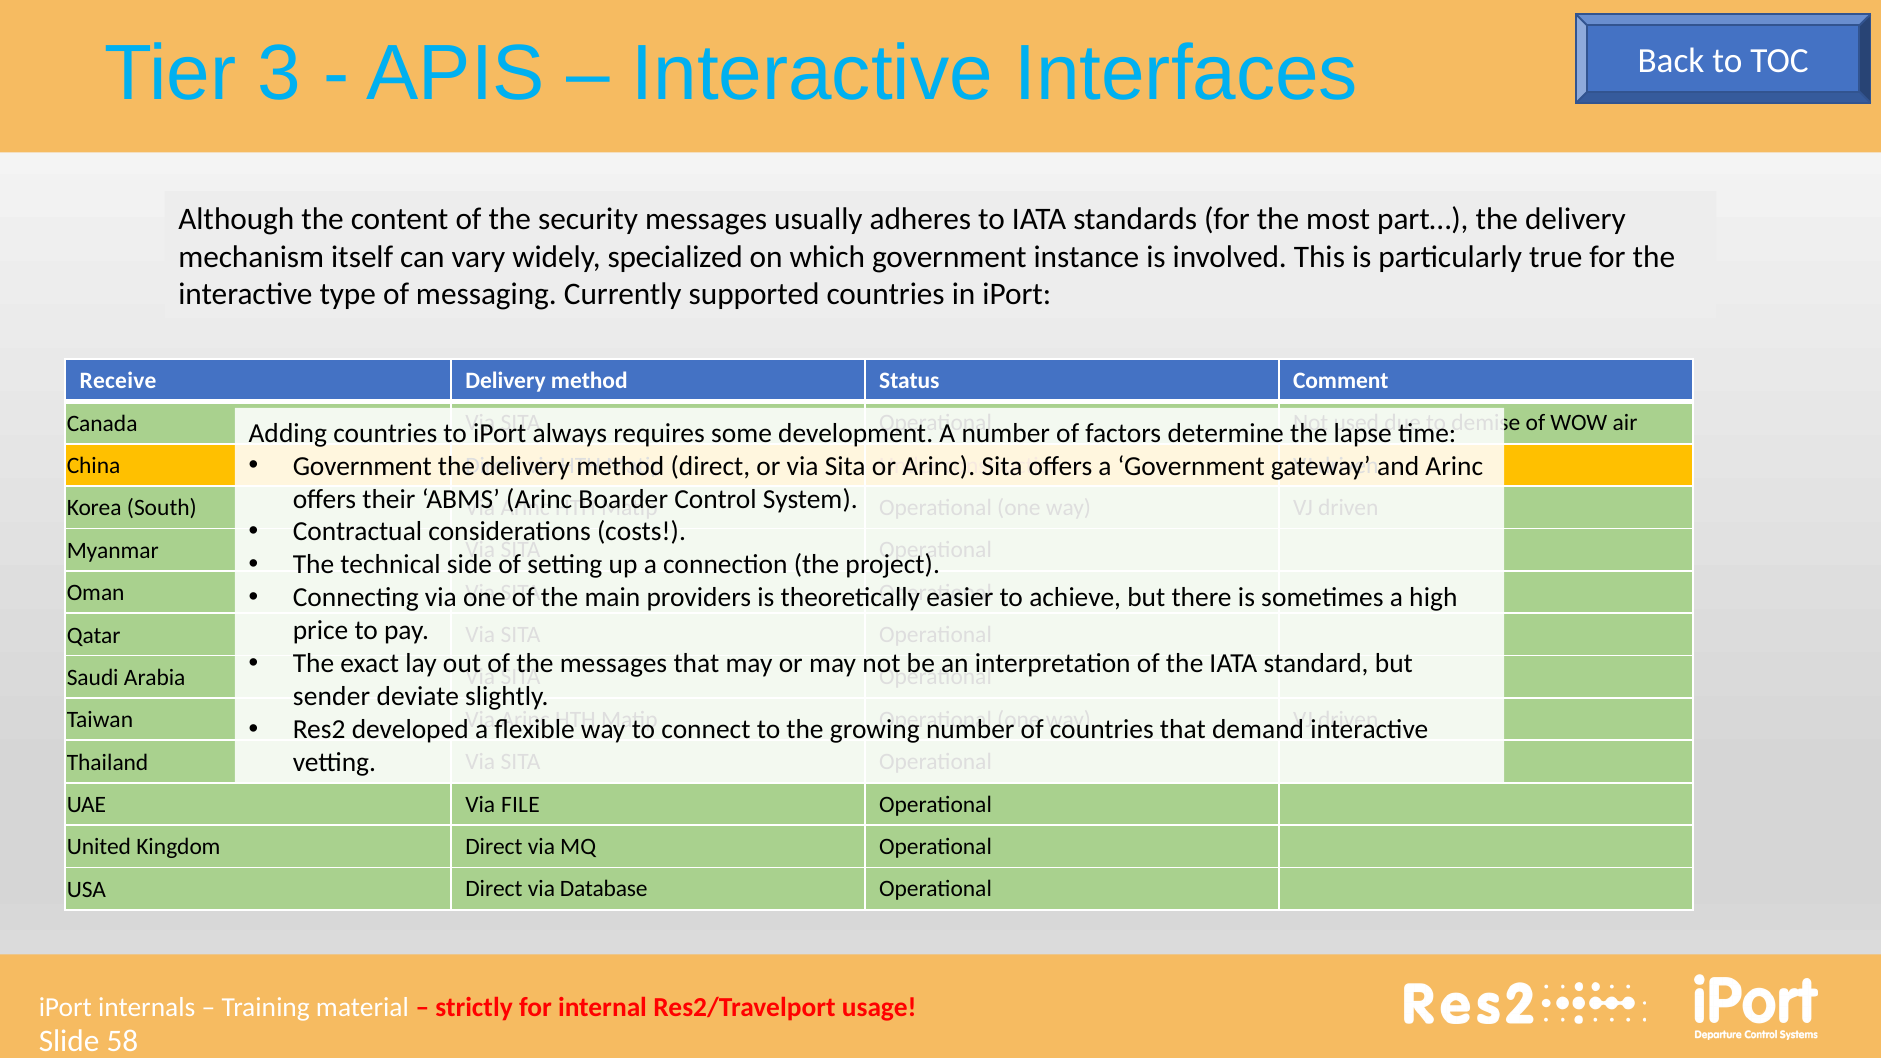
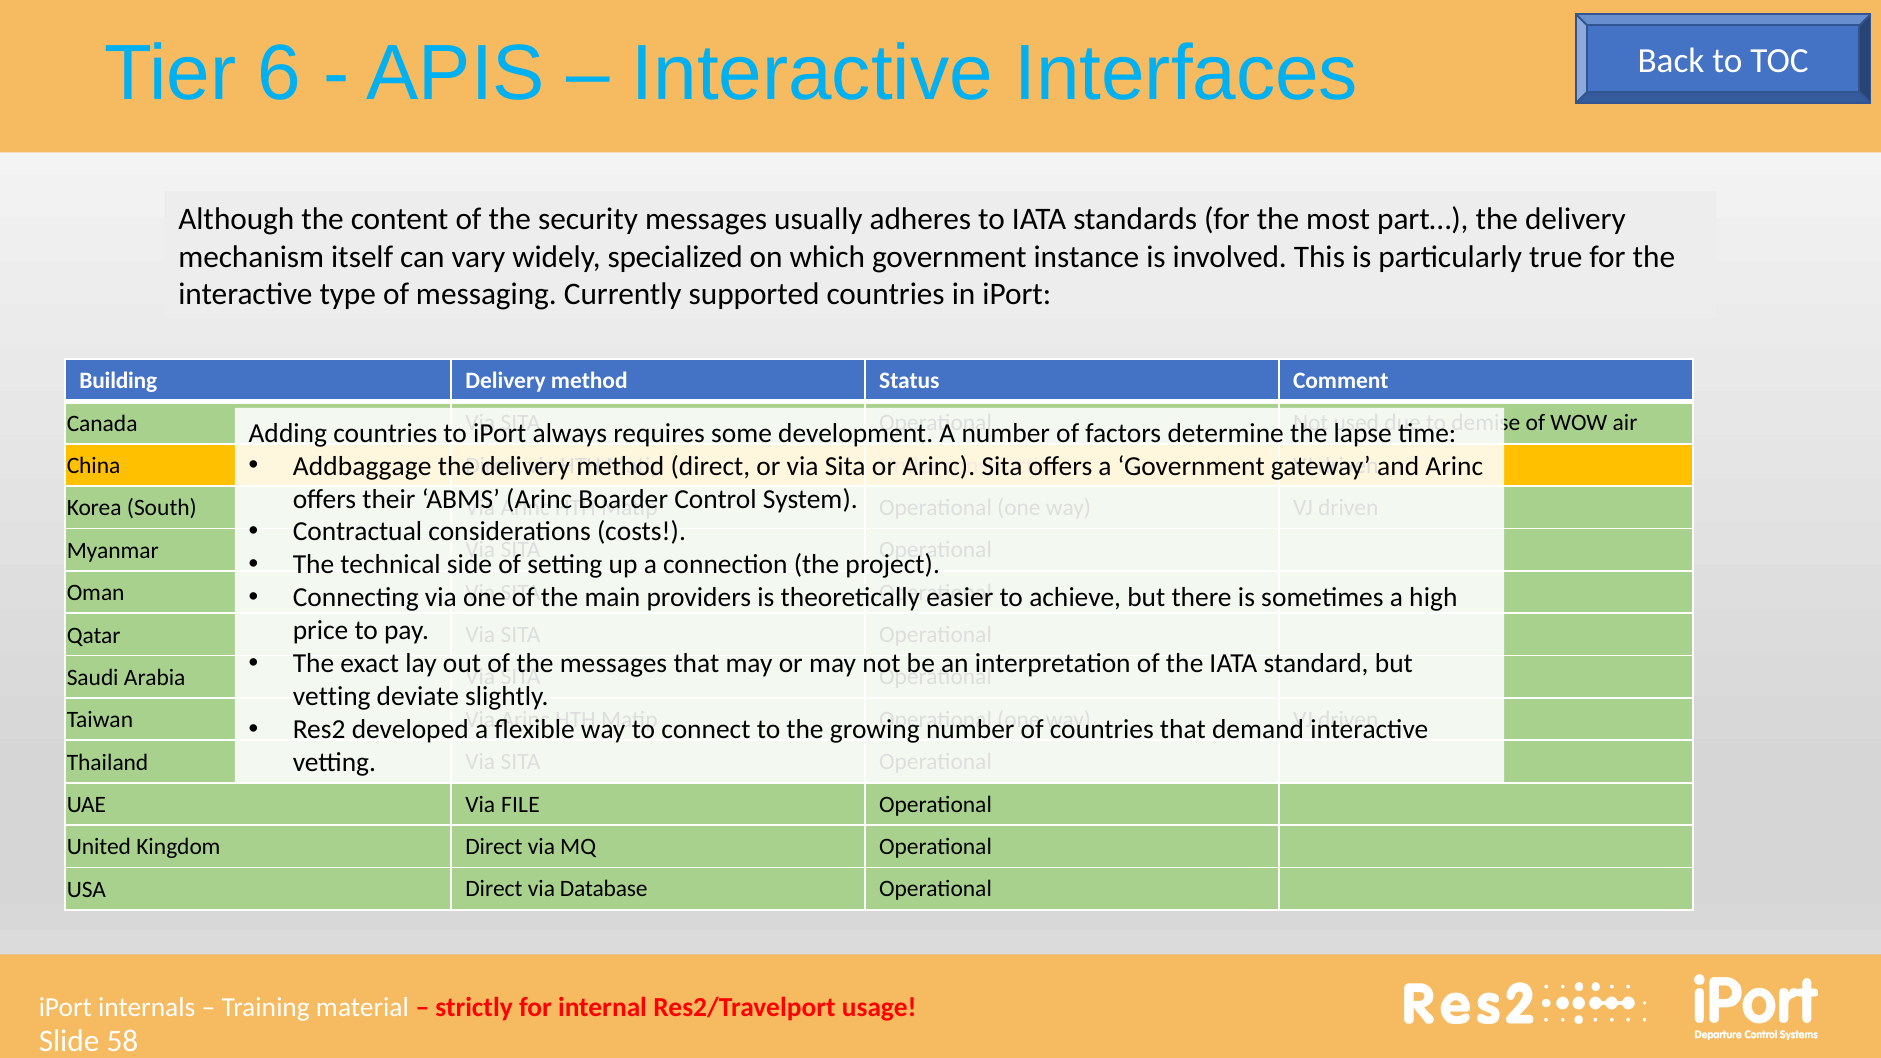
3: 3 -> 6
Receive: Receive -> Building
Government at (362, 466): Government -> Addbaggage
sender at (332, 697): sender -> vetting
